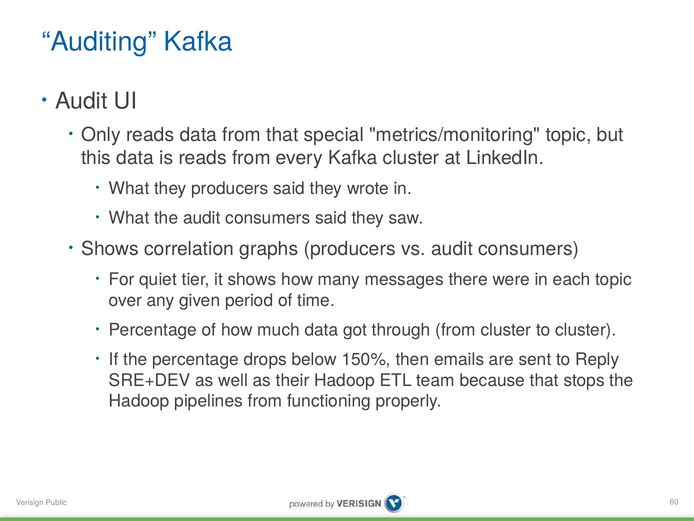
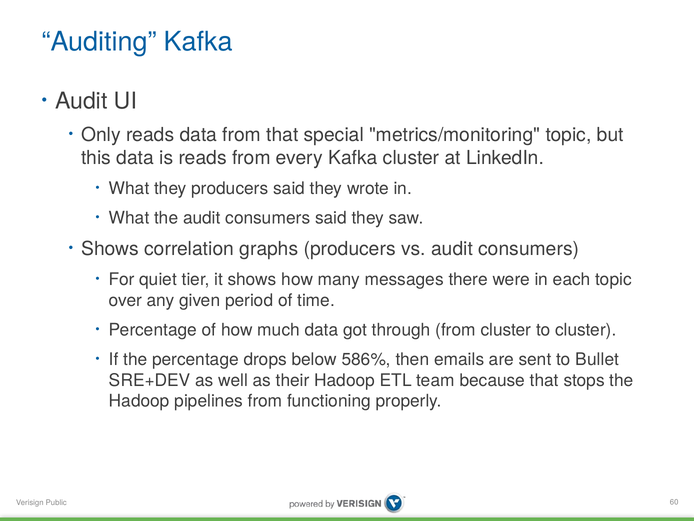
150%: 150% -> 586%
Reply: Reply -> Bullet
